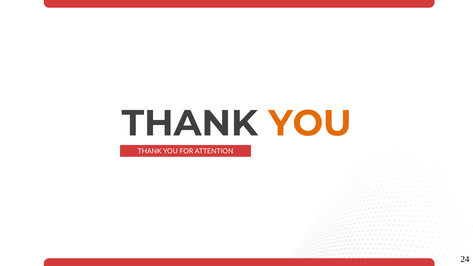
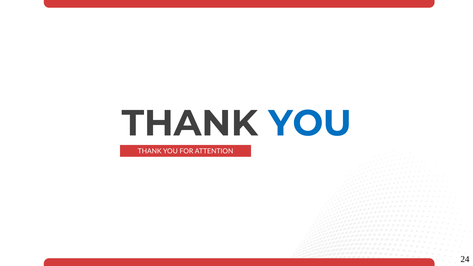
YOU at (310, 123) colour: orange -> blue
